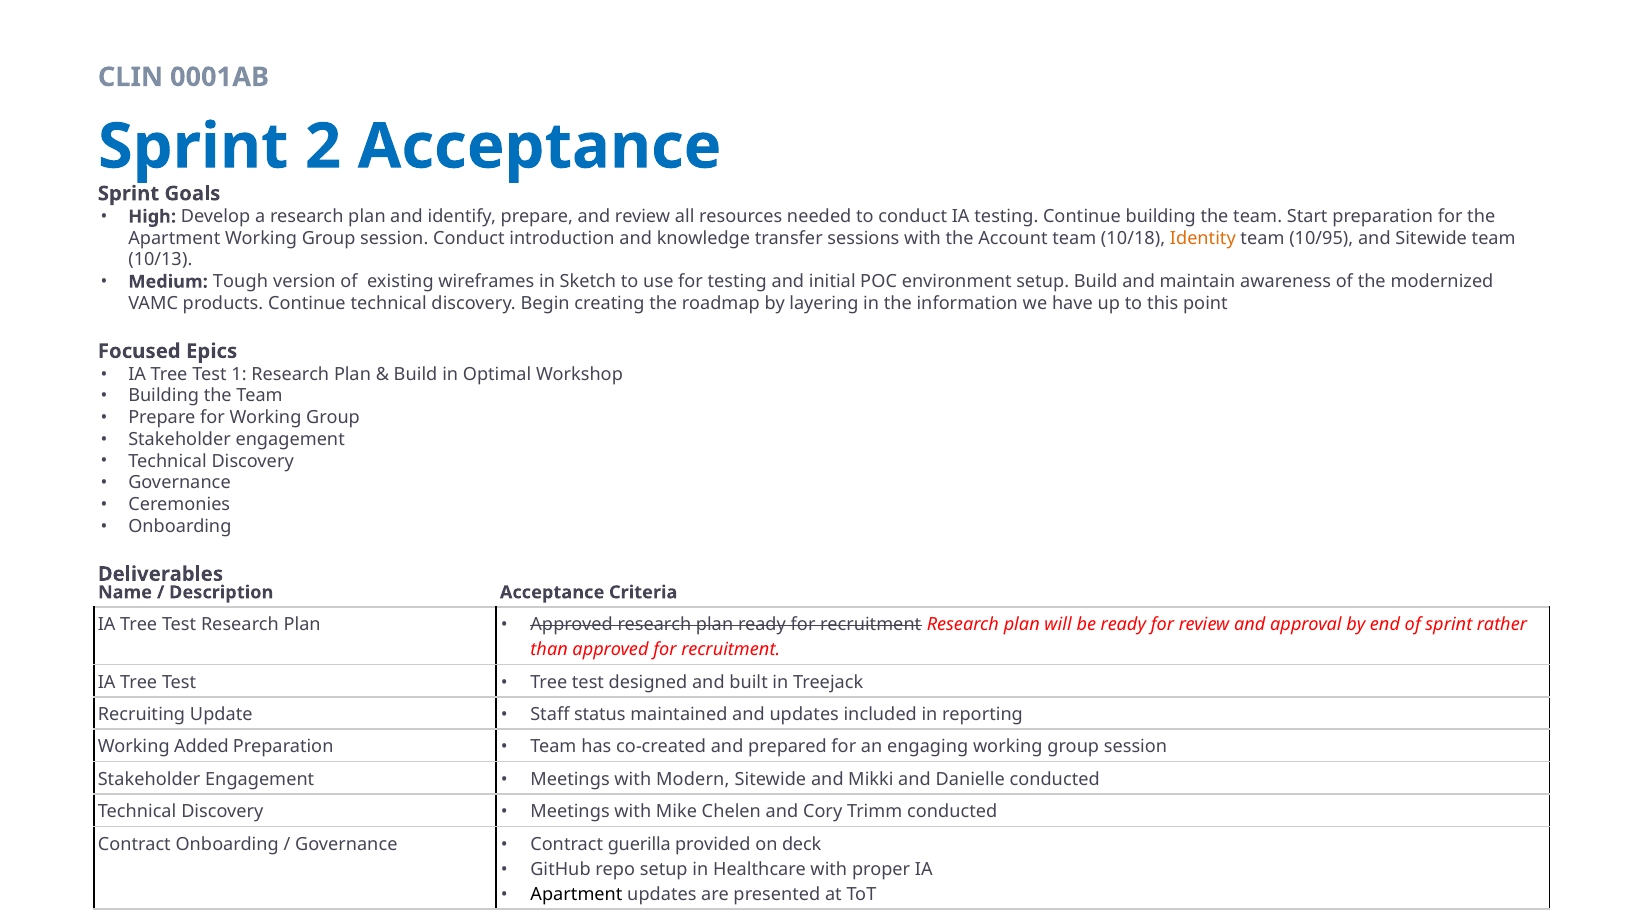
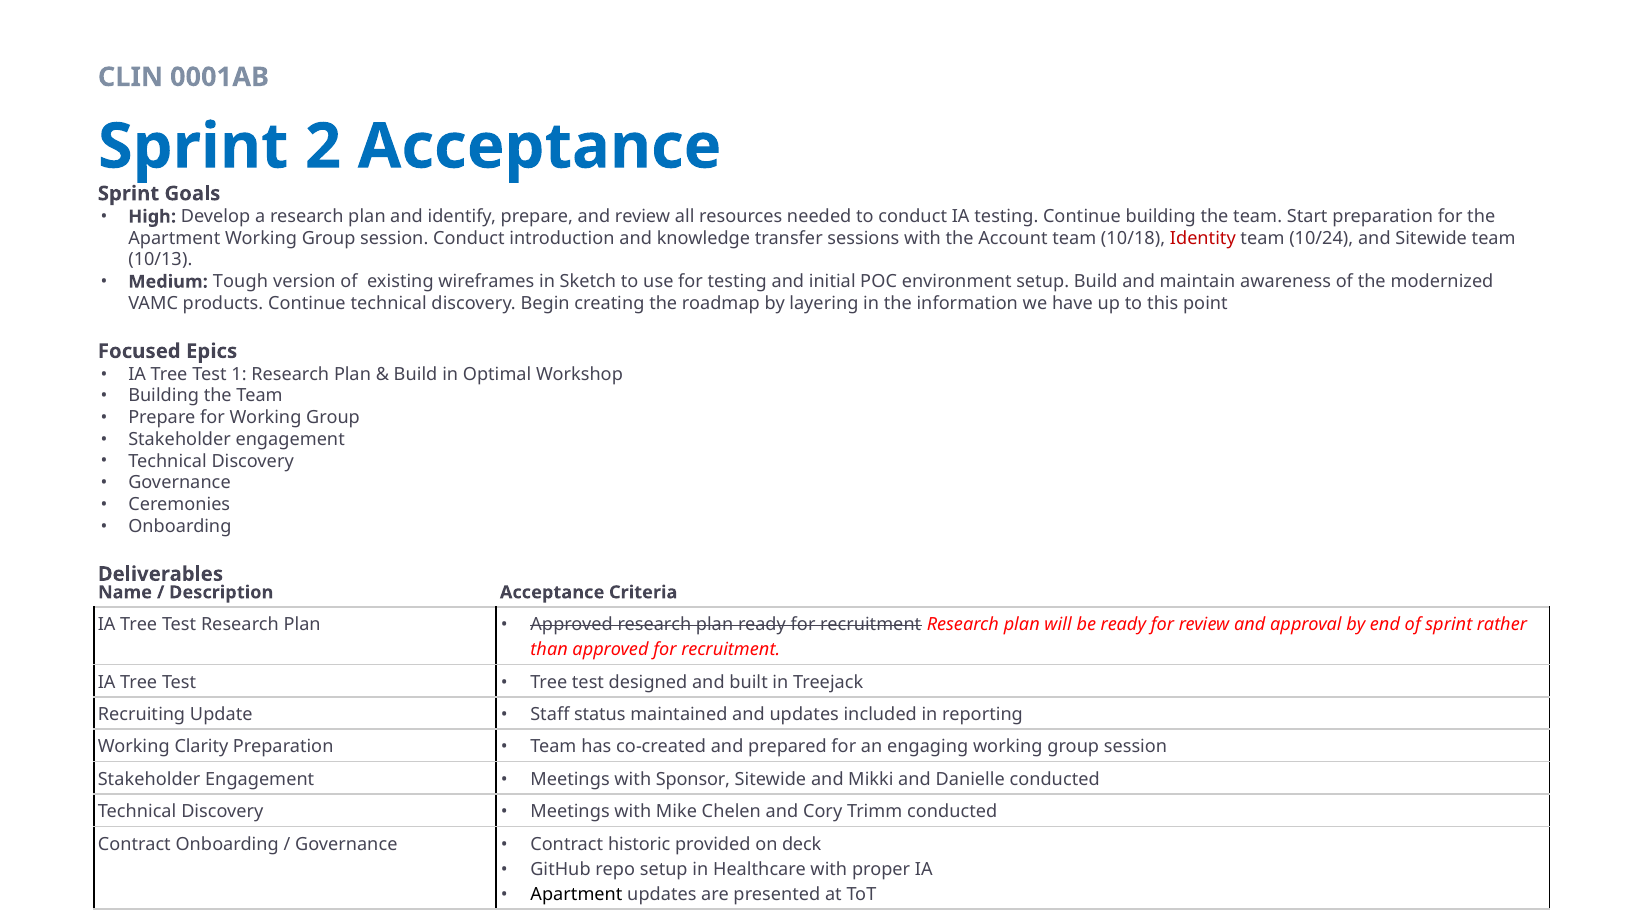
Identity colour: orange -> red
10/95: 10/95 -> 10/24
Added: Added -> Clarity
Modern: Modern -> Sponsor
guerilla: guerilla -> historic
